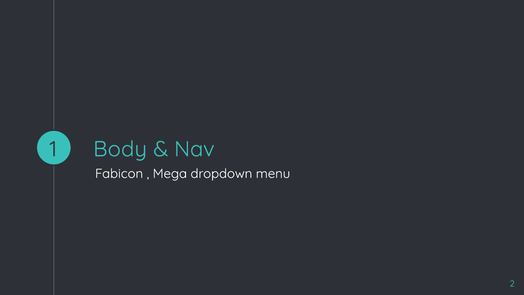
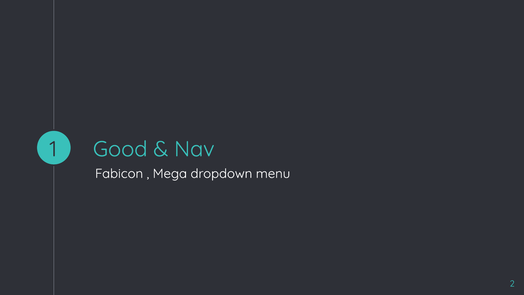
Body: Body -> Good
